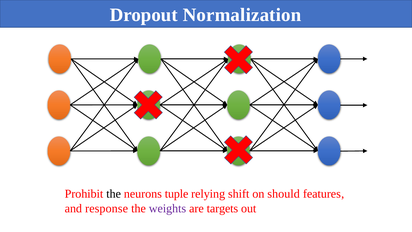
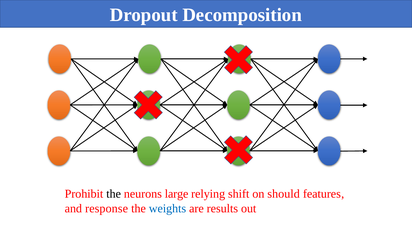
Normalization: Normalization -> Decomposition
tuple: tuple -> large
weights colour: purple -> blue
targets: targets -> results
